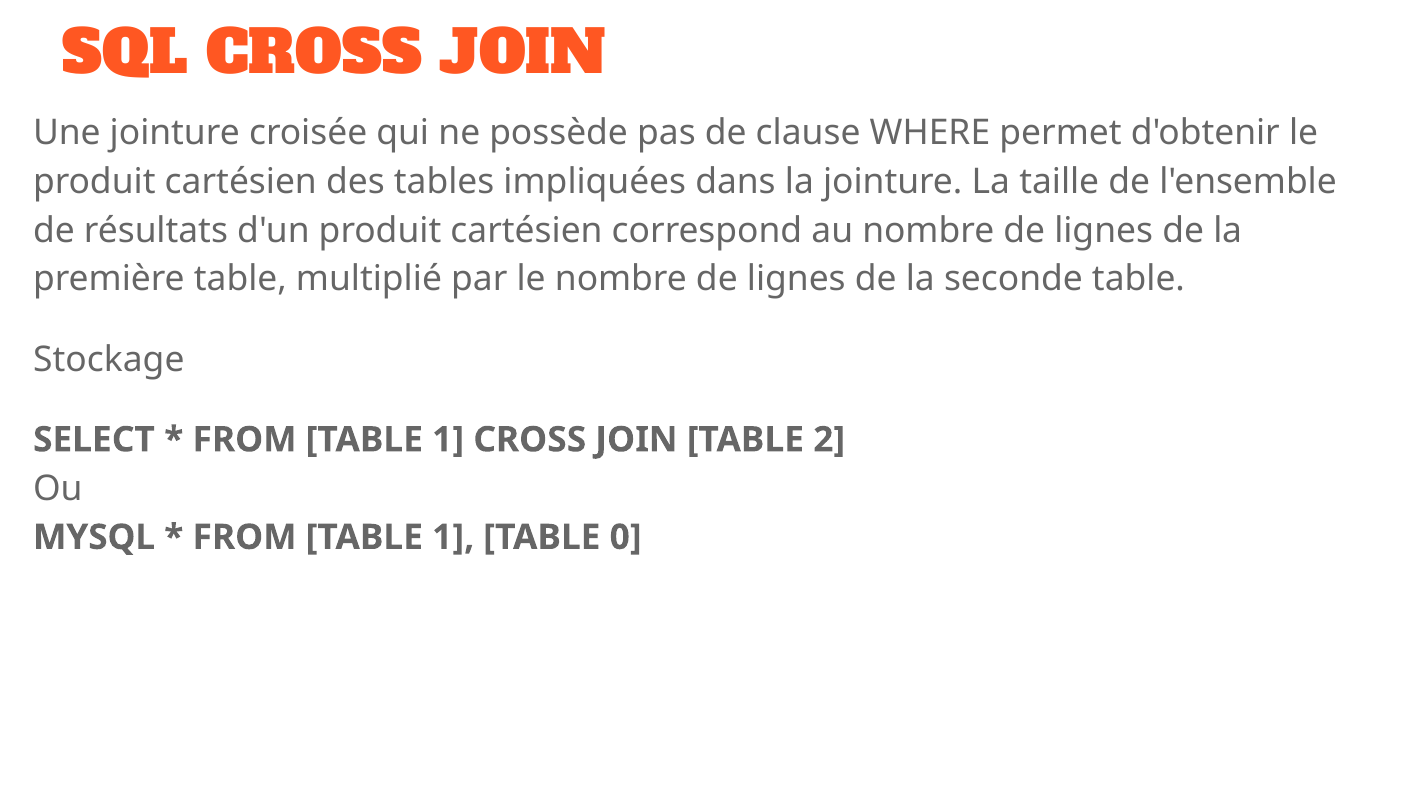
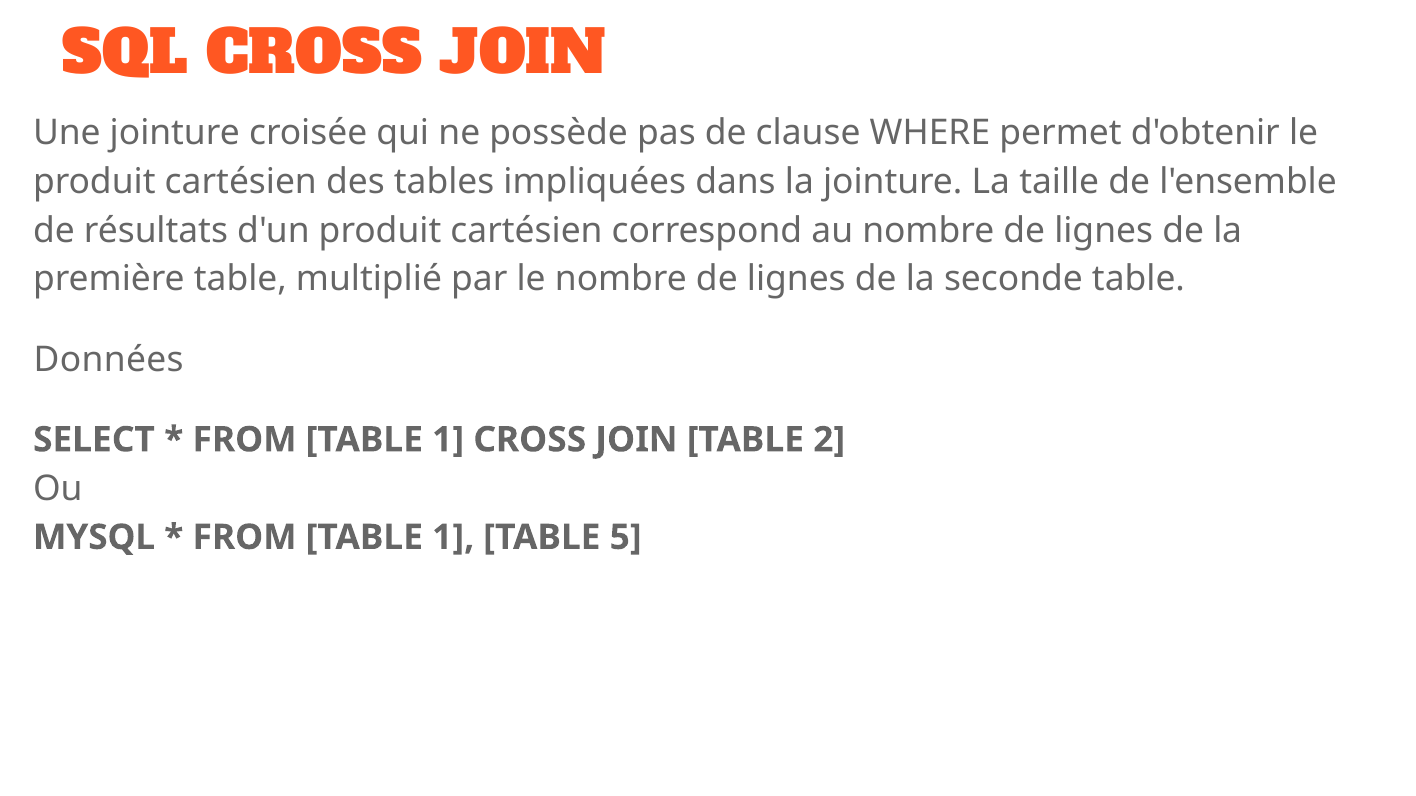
Stockage: Stockage -> Données
0: 0 -> 5
